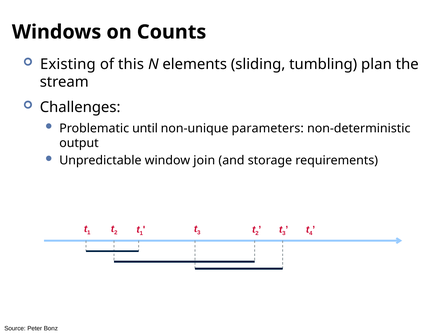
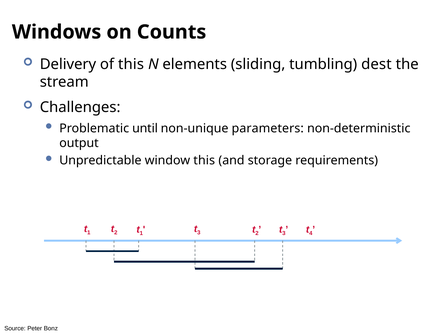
Existing: Existing -> Delivery
plan: plan -> dest
window join: join -> this
